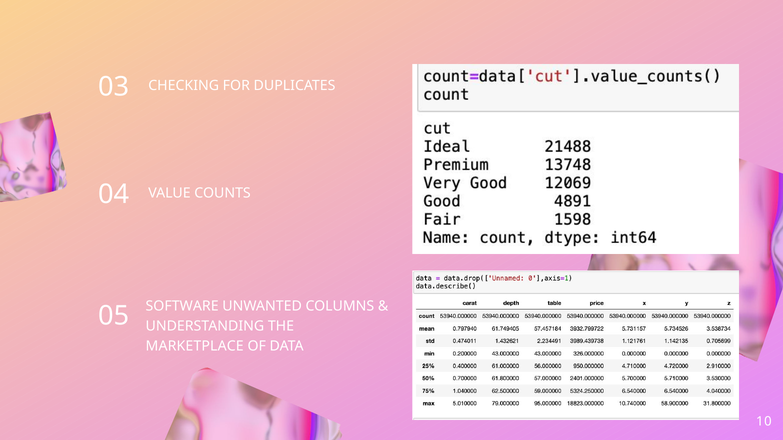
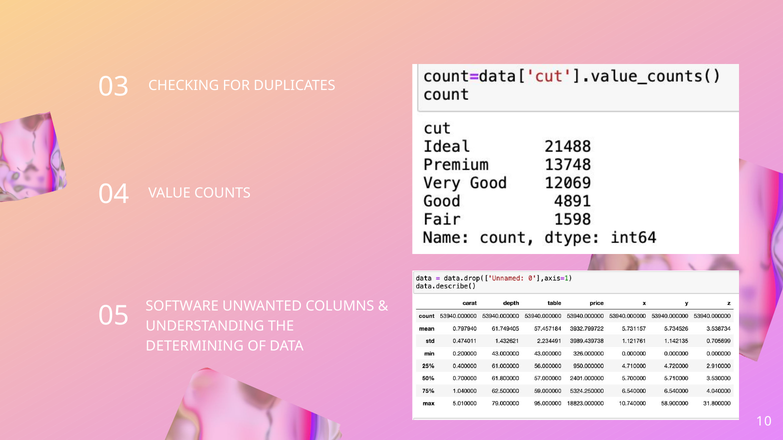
MARKETPLACE: MARKETPLACE -> DETERMINING
